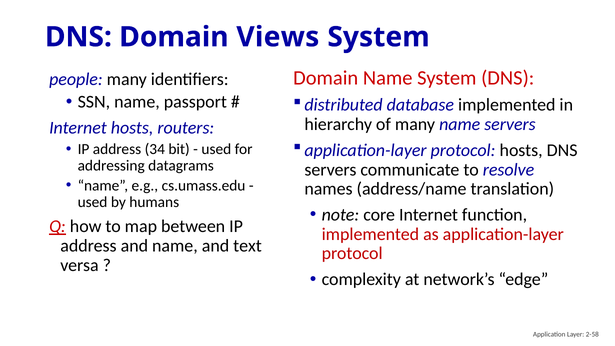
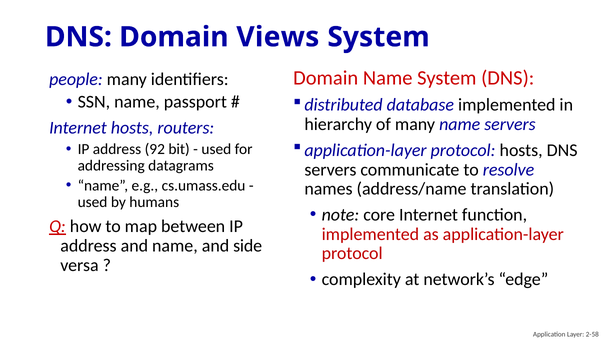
34: 34 -> 92
text: text -> side
